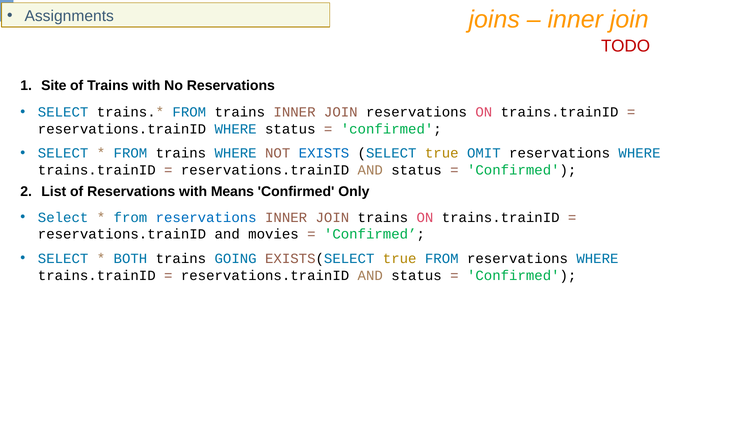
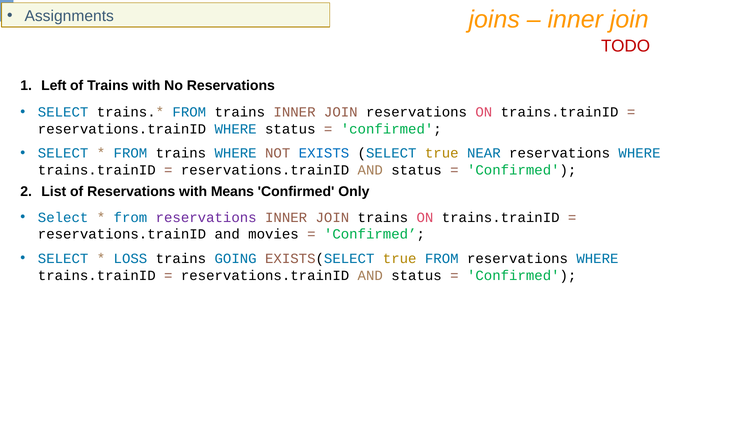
Site: Site -> Left
OMIT: OMIT -> NEAR
reservations at (206, 217) colour: blue -> purple
BOTH: BOTH -> LOSS
